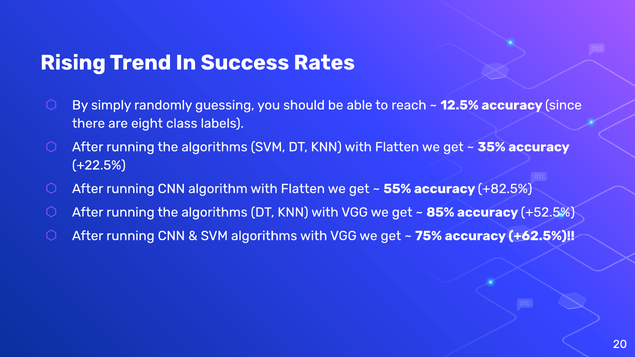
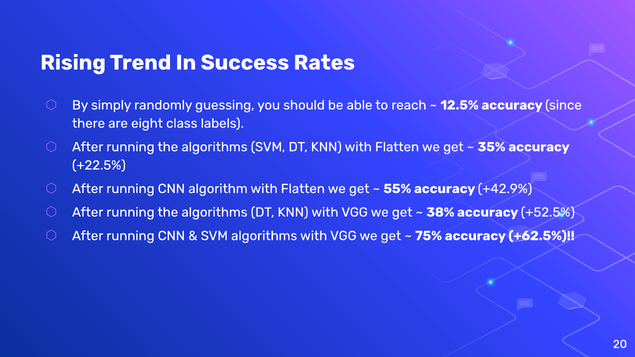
+82.5%: +82.5% -> +42.9%
85%: 85% -> 38%
